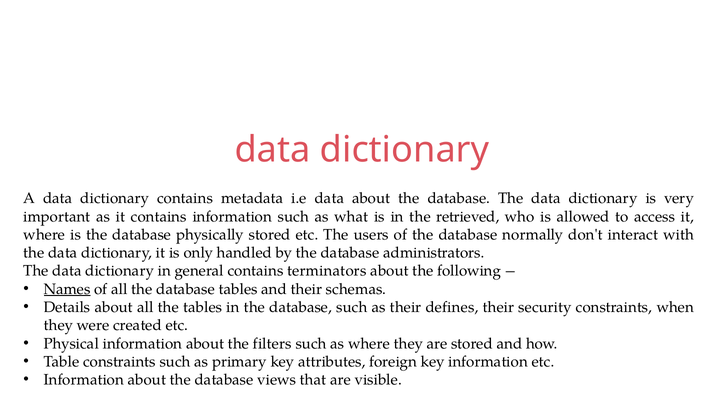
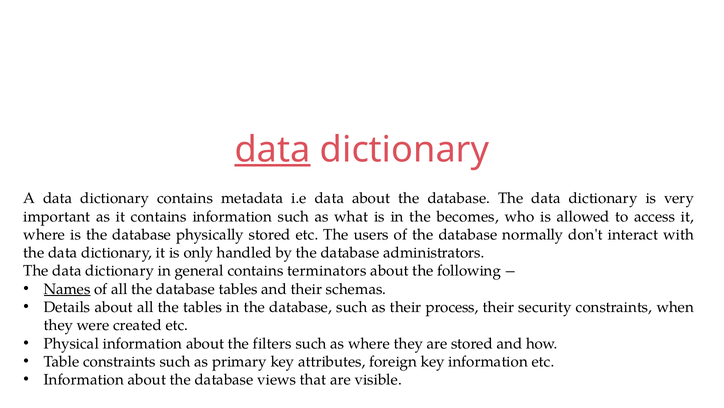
data at (273, 149) underline: none -> present
retrieved: retrieved -> becomes
defines: defines -> process
